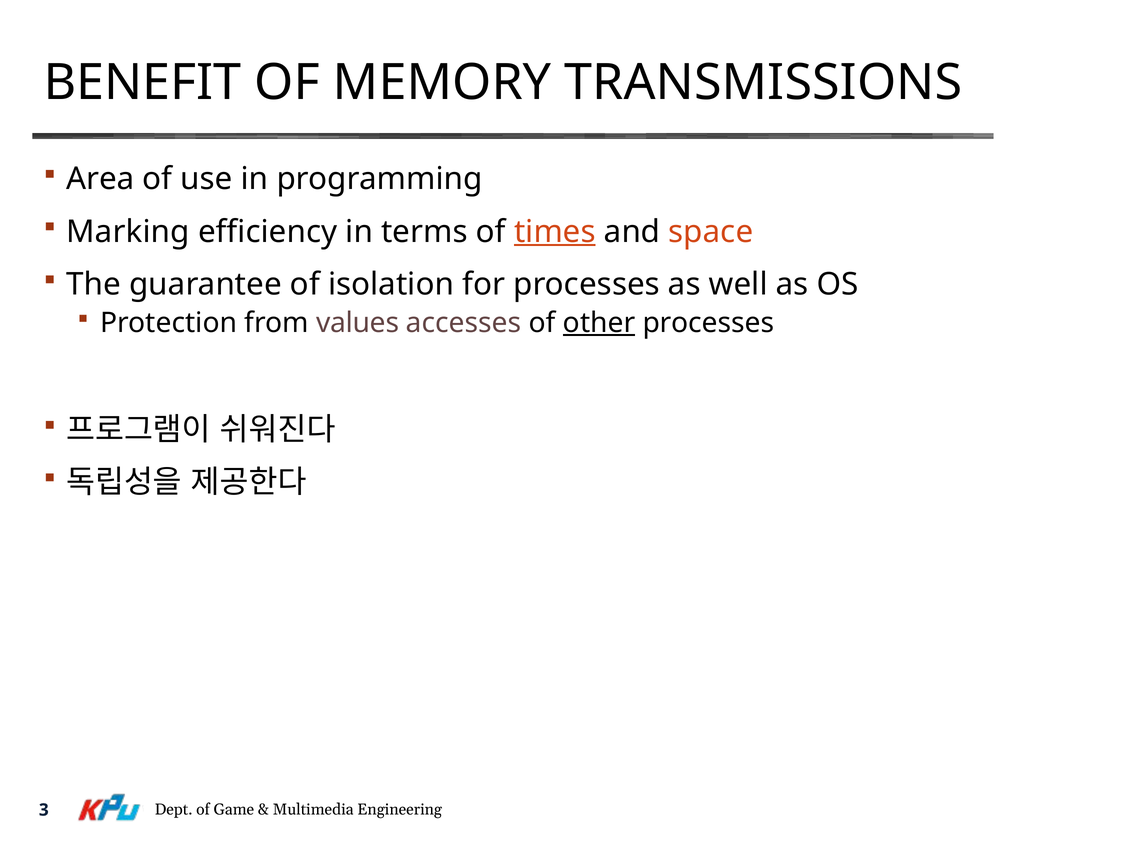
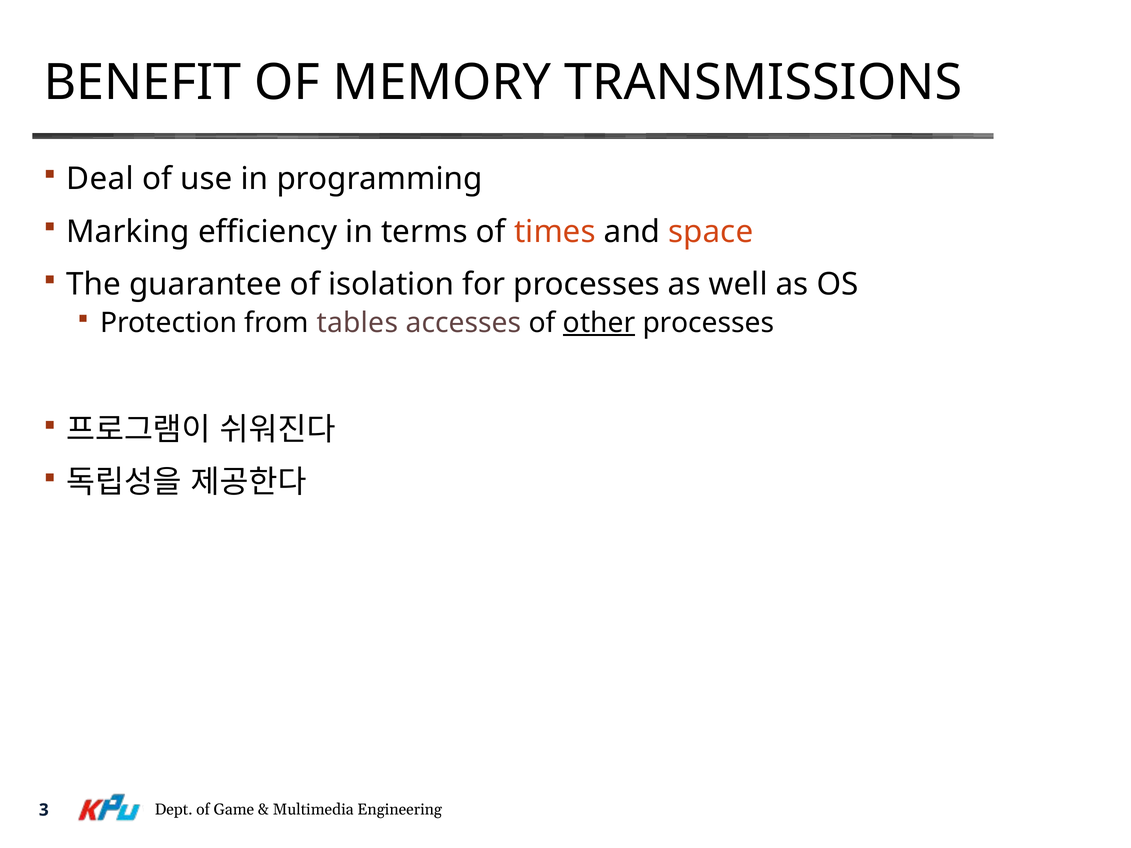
Area: Area -> Deal
times underline: present -> none
values: values -> tables
